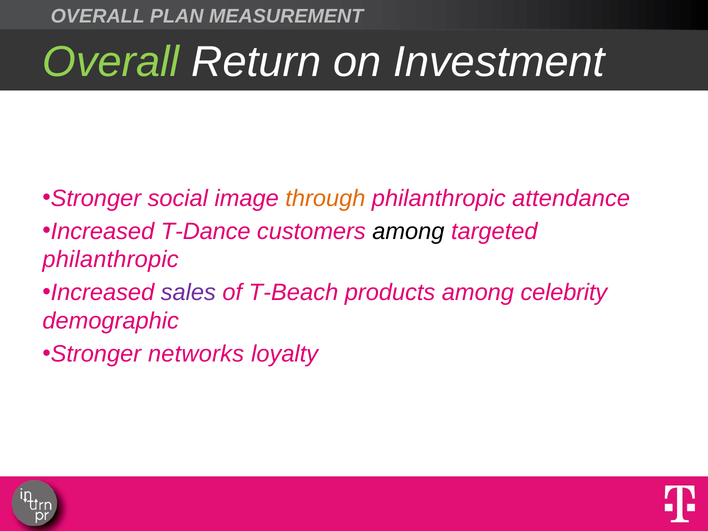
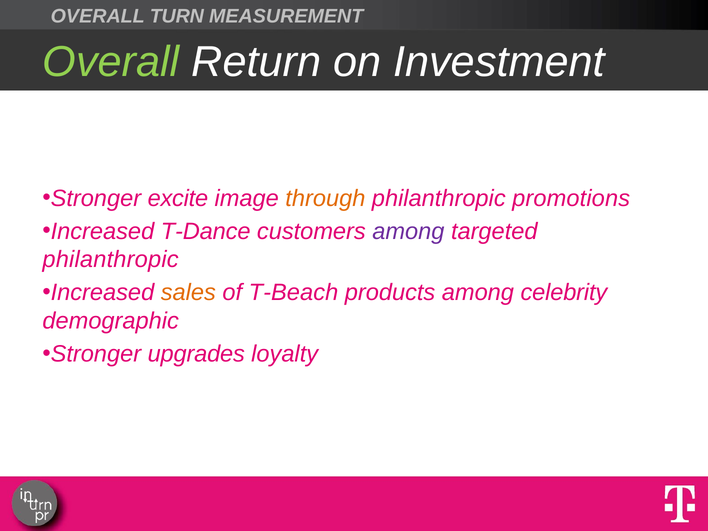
PLAN: PLAN -> TURN
social: social -> excite
attendance: attendance -> promotions
among at (408, 231) colour: black -> purple
sales colour: purple -> orange
networks: networks -> upgrades
